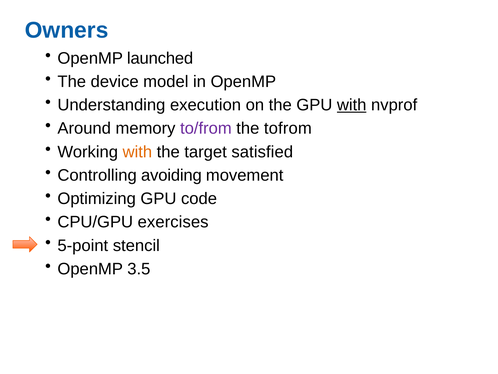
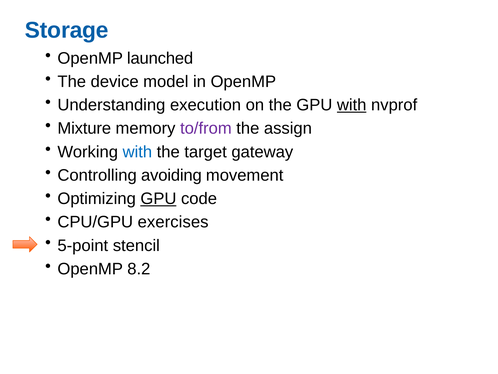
Owners: Owners -> Storage
Around: Around -> Mixture
tofrom: tofrom -> assign
with at (137, 152) colour: orange -> blue
satisfied: satisfied -> gateway
GPU at (158, 198) underline: none -> present
3.5: 3.5 -> 8.2
